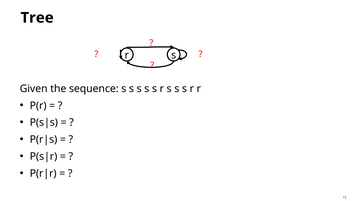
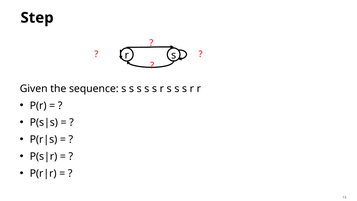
Tree: Tree -> Step
